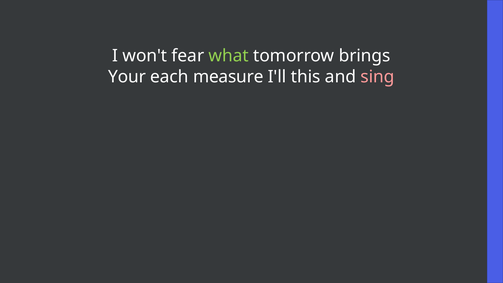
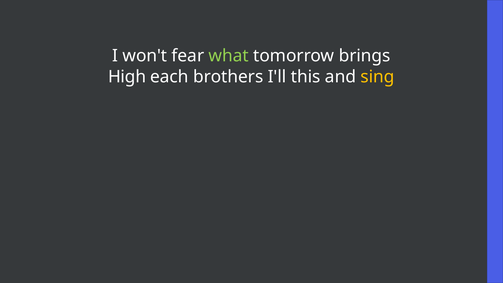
Your: Your -> High
measure: measure -> brothers
sing colour: pink -> yellow
